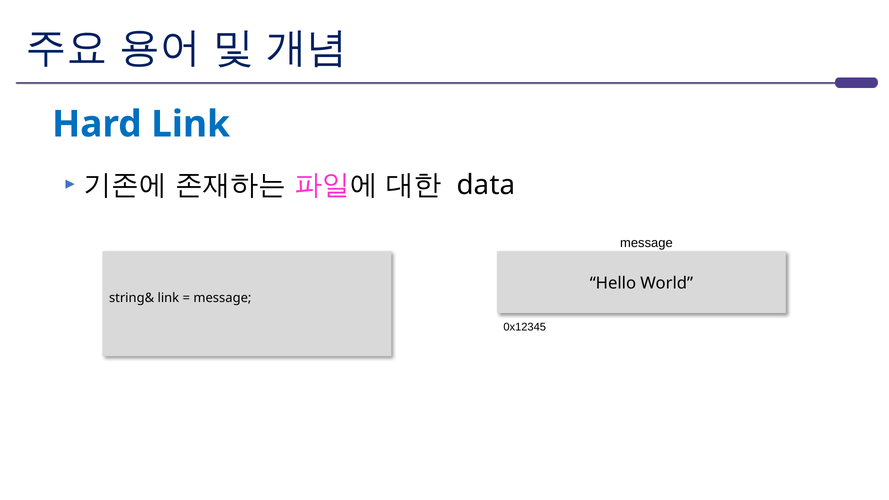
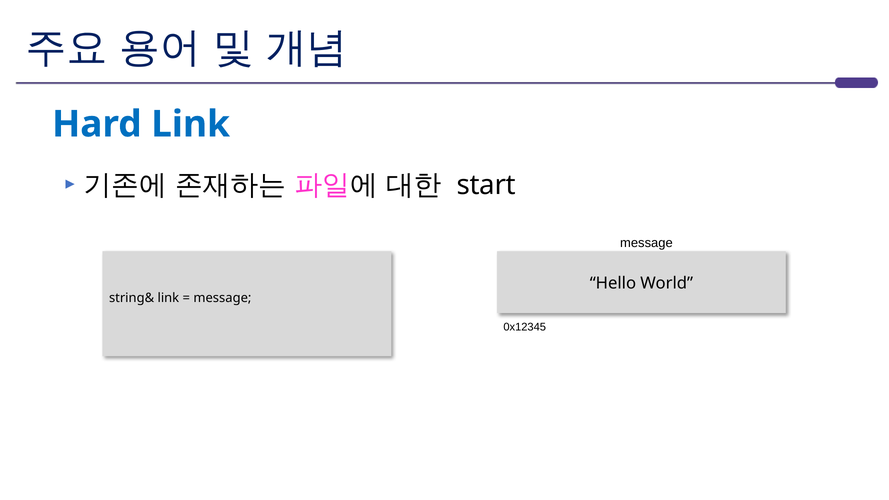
data: data -> start
